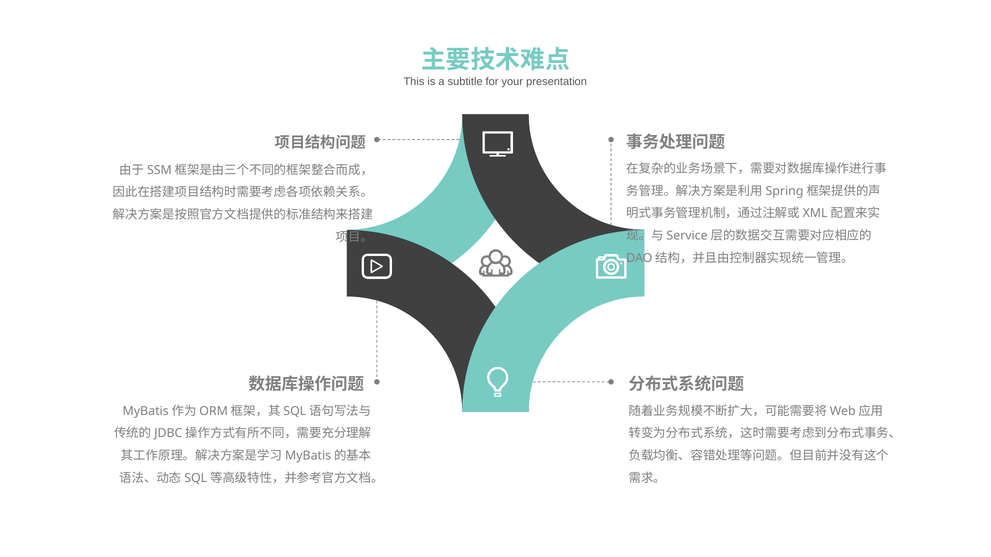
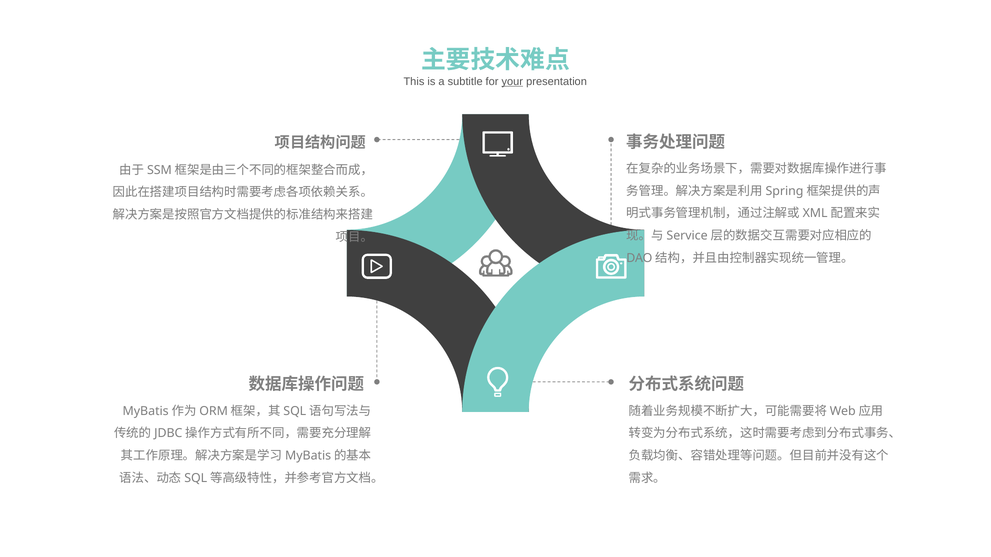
your underline: none -> present
